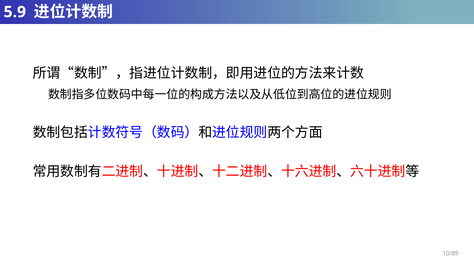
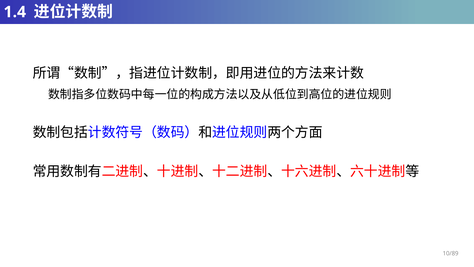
5.9: 5.9 -> 1.4
